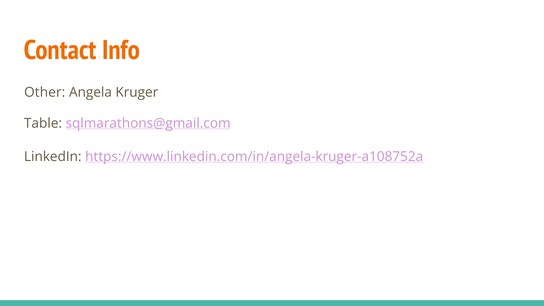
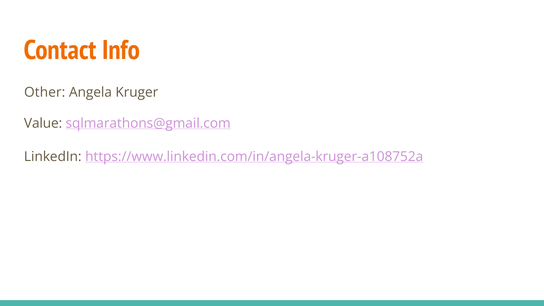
Table: Table -> Value
